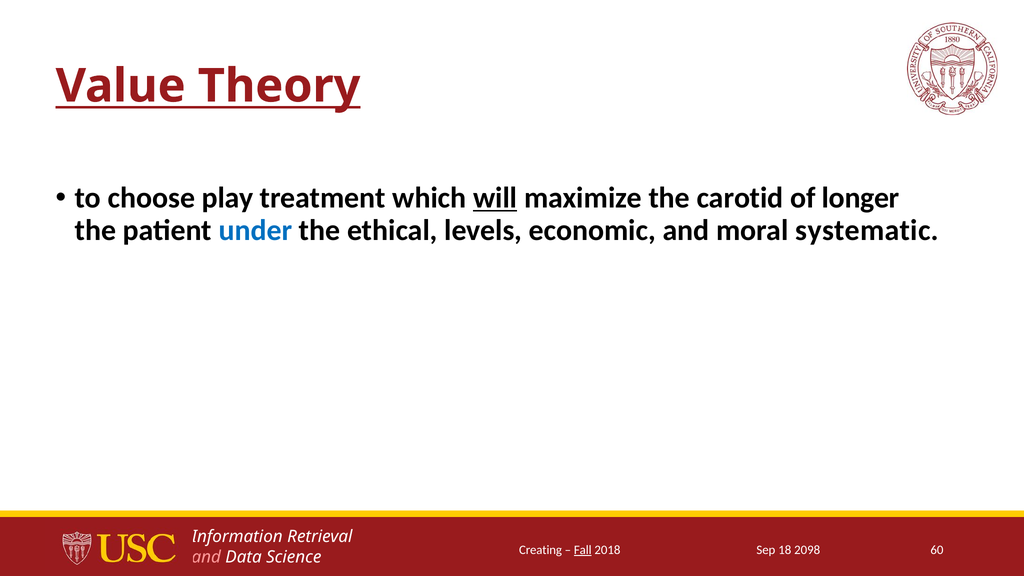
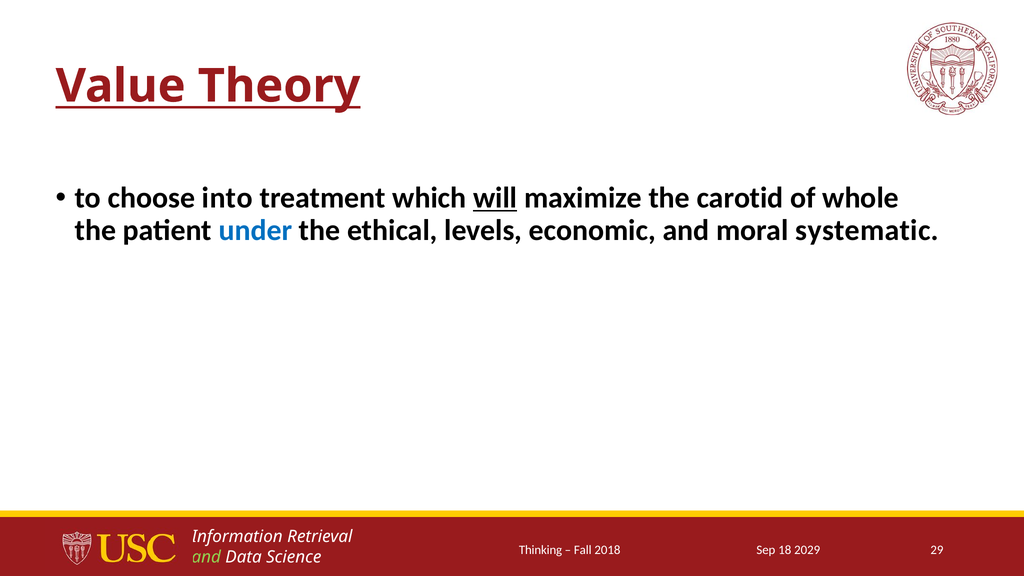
play: play -> into
longer: longer -> whole
Creating: Creating -> Thinking
Fall underline: present -> none
2098: 2098 -> 2029
60: 60 -> 29
and at (206, 557) colour: pink -> light green
